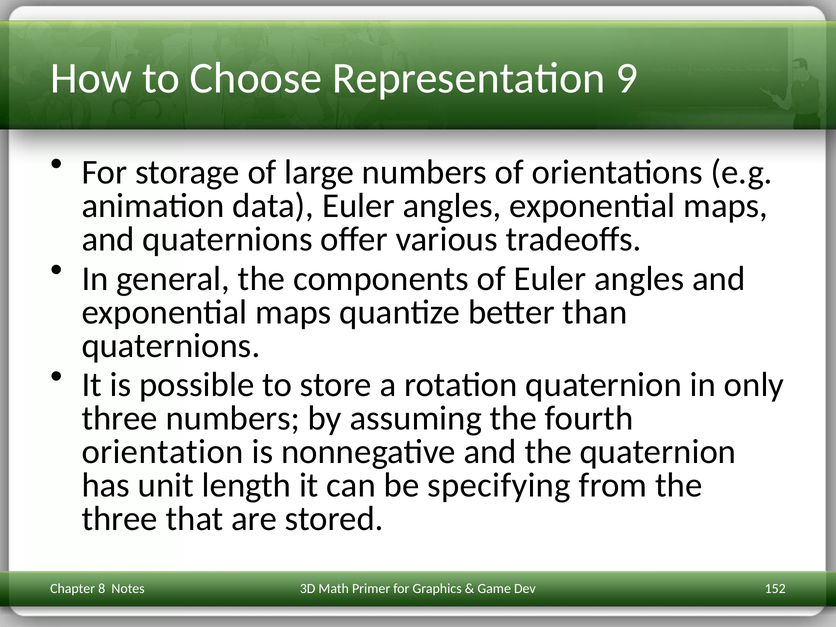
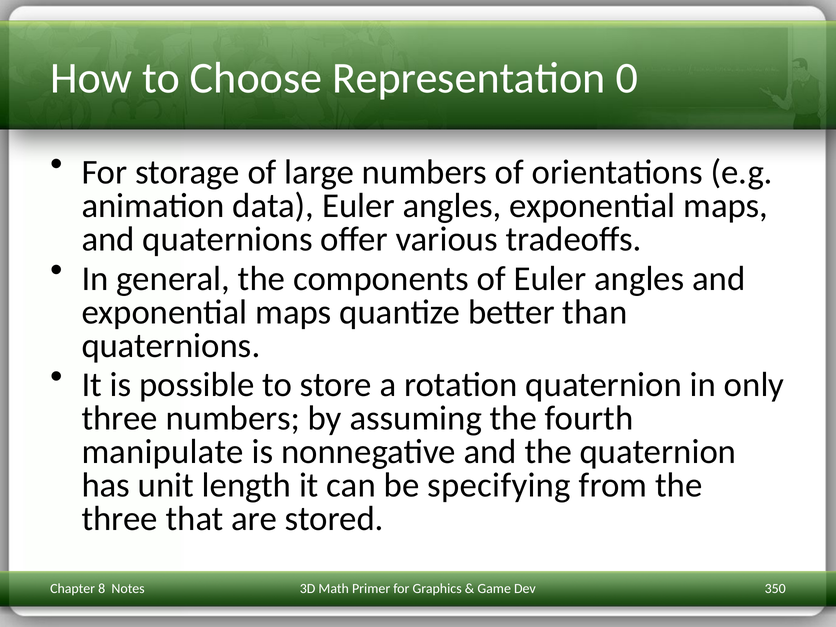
9: 9 -> 0
orientation: orientation -> manipulate
152: 152 -> 350
